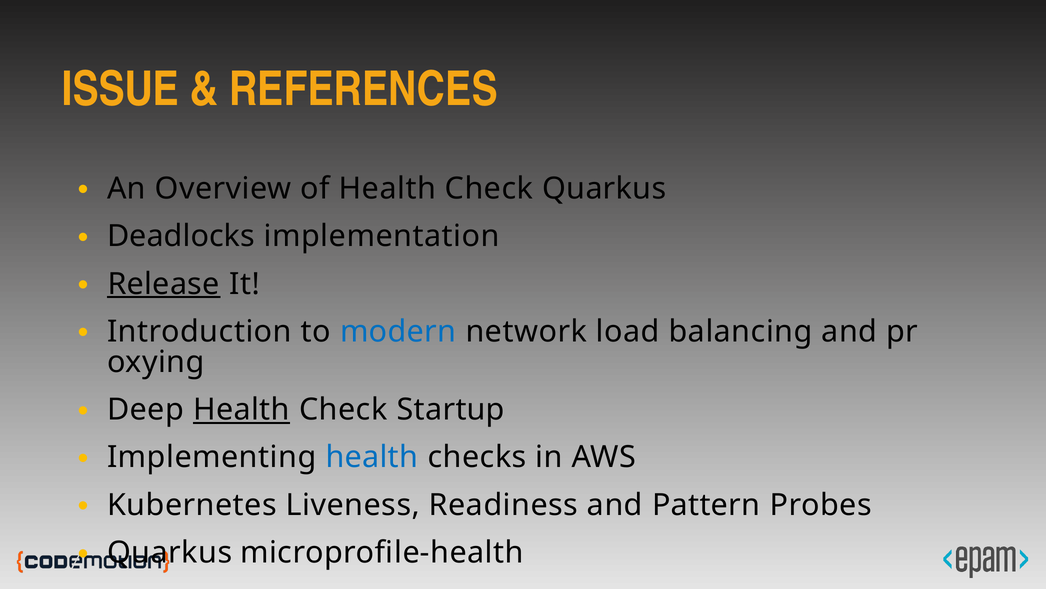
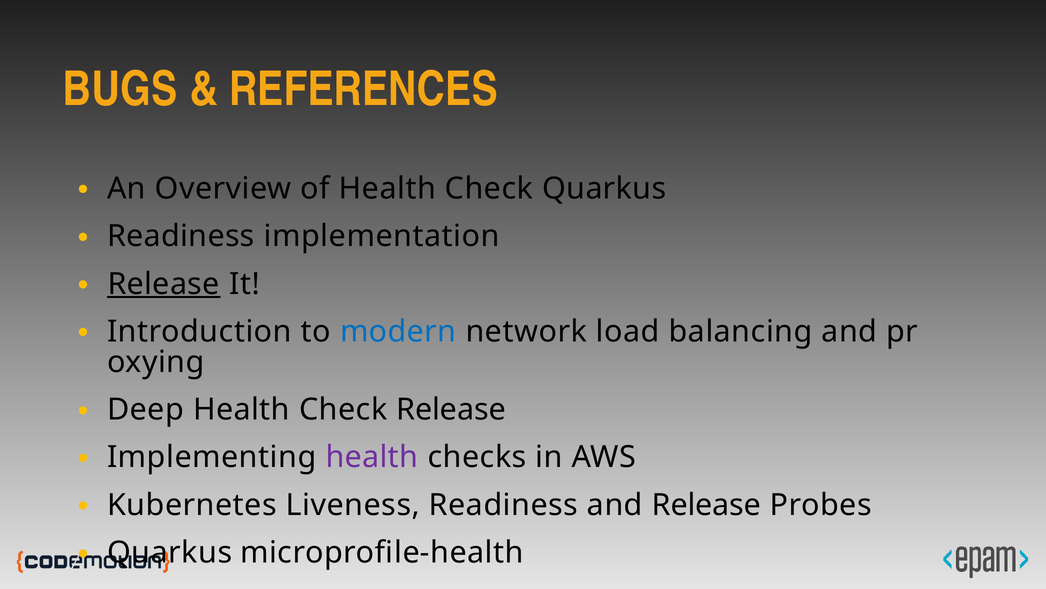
ISSUE: ISSUE -> BUGS
Deadlocks at (181, 236): Deadlocks -> Readiness
Health at (241, 409) underline: present -> none
Check Startup: Startup -> Release
health at (372, 457) colour: blue -> purple
and Pattern: Pattern -> Release
